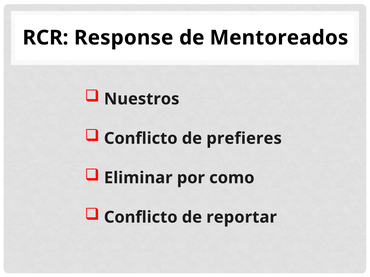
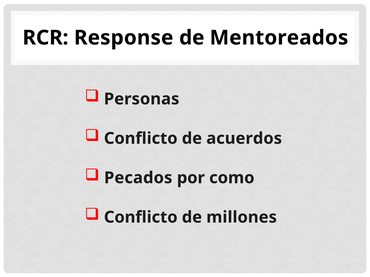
Nuestros: Nuestros -> Personas
prefieres: prefieres -> acuerdos
Eliminar: Eliminar -> Pecados
reportar: reportar -> millones
